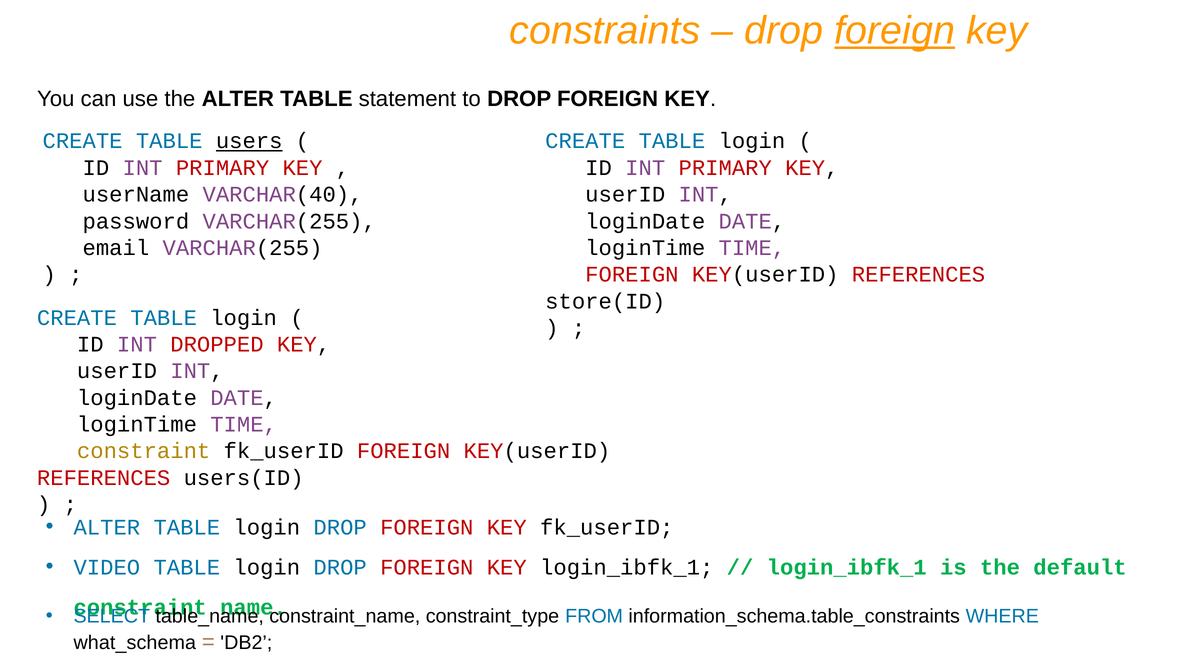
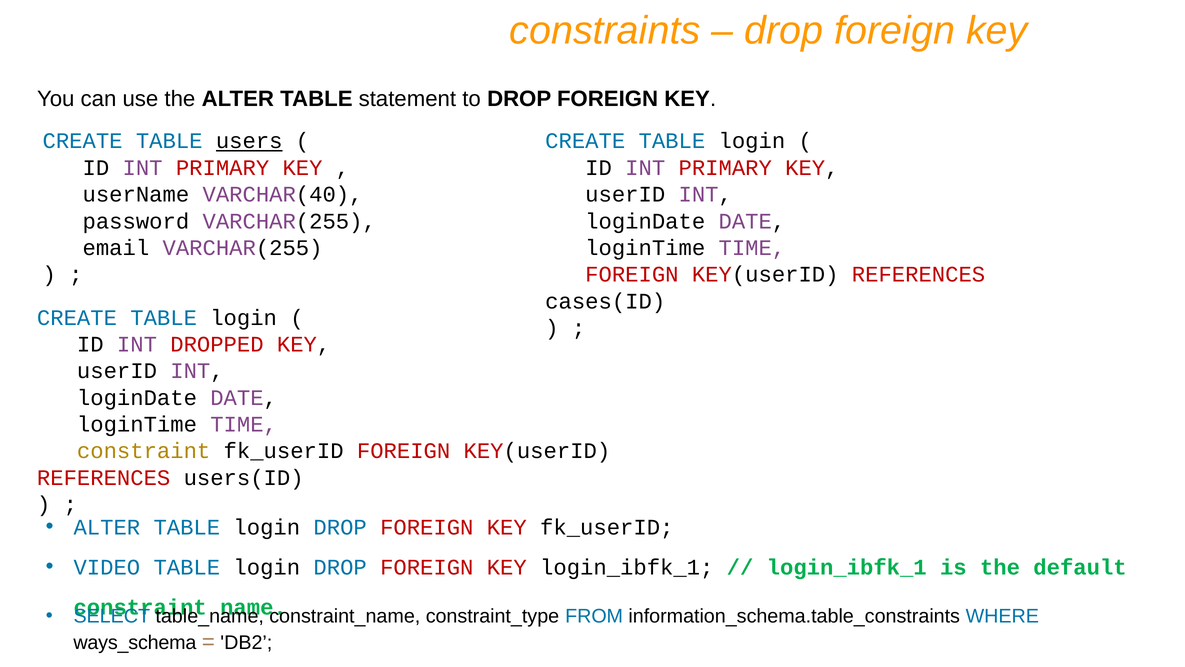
foreign at (895, 31) underline: present -> none
store(ID: store(ID -> cases(ID
what_schema: what_schema -> ways_schema
